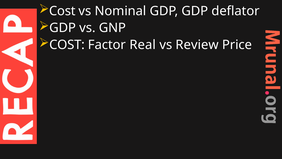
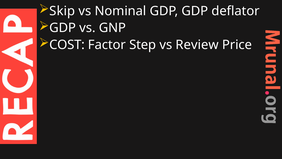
Cost at (62, 11): Cost -> Skip
Real: Real -> Step
